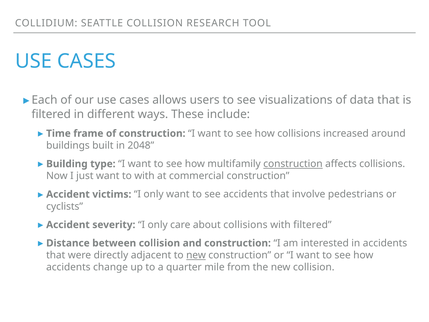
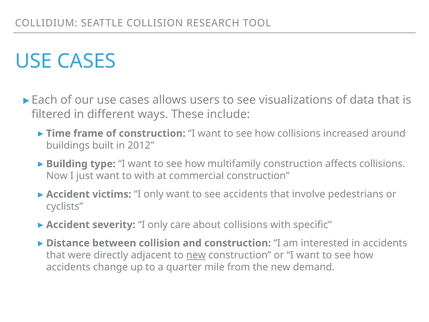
2048: 2048 -> 2012
construction at (293, 164) underline: present -> none
with filtered: filtered -> specific
new collision: collision -> demand
